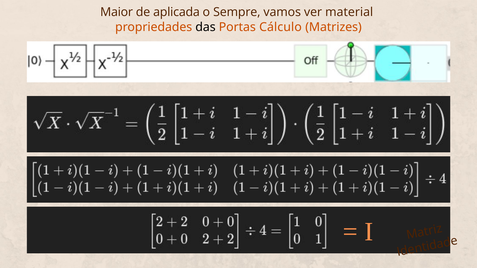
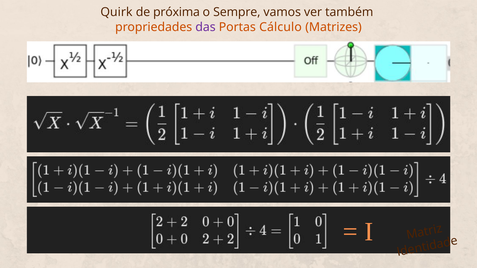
Maior: Maior -> Quirk
aplicada: aplicada -> próxima
material: material -> também
das colour: black -> purple
